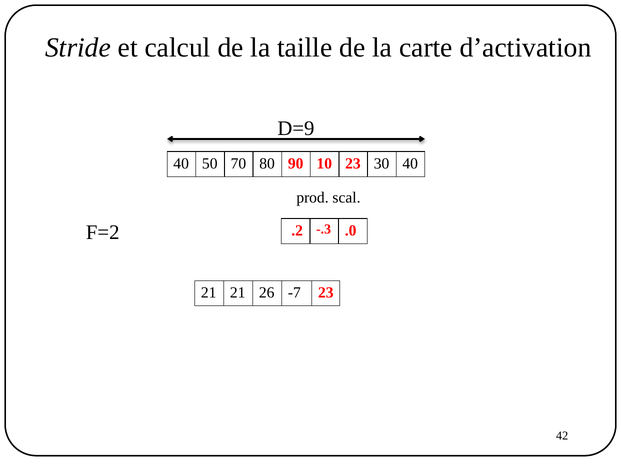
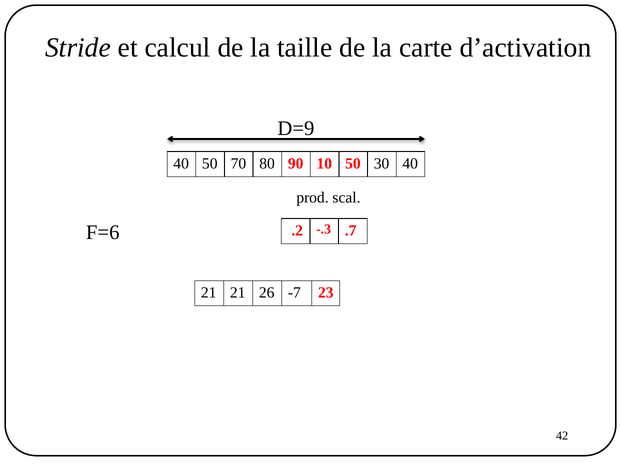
10 23: 23 -> 50
F=2: F=2 -> F=6
.0: .0 -> .7
